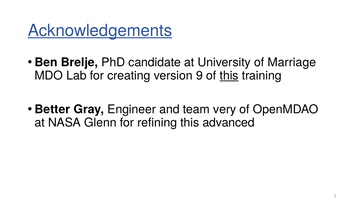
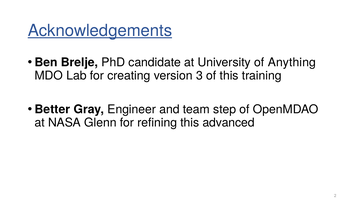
Marriage: Marriage -> Anything
9: 9 -> 3
this at (229, 75) underline: present -> none
very: very -> step
